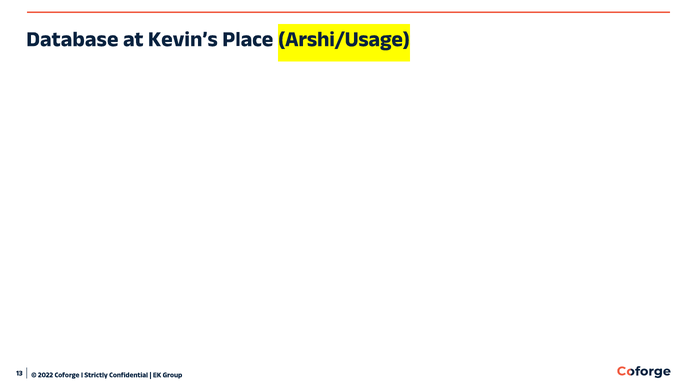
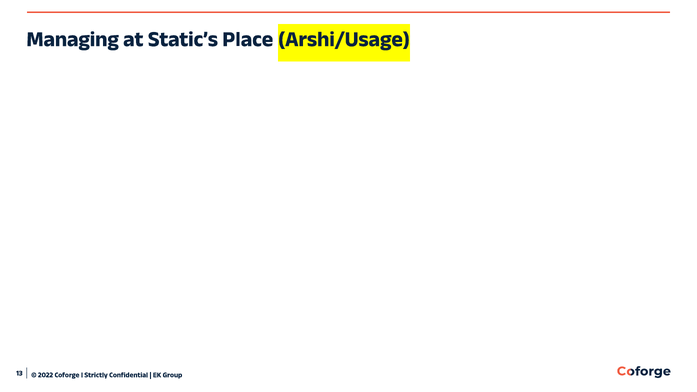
Database: Database -> Managing
Kevin’s: Kevin’s -> Static’s
